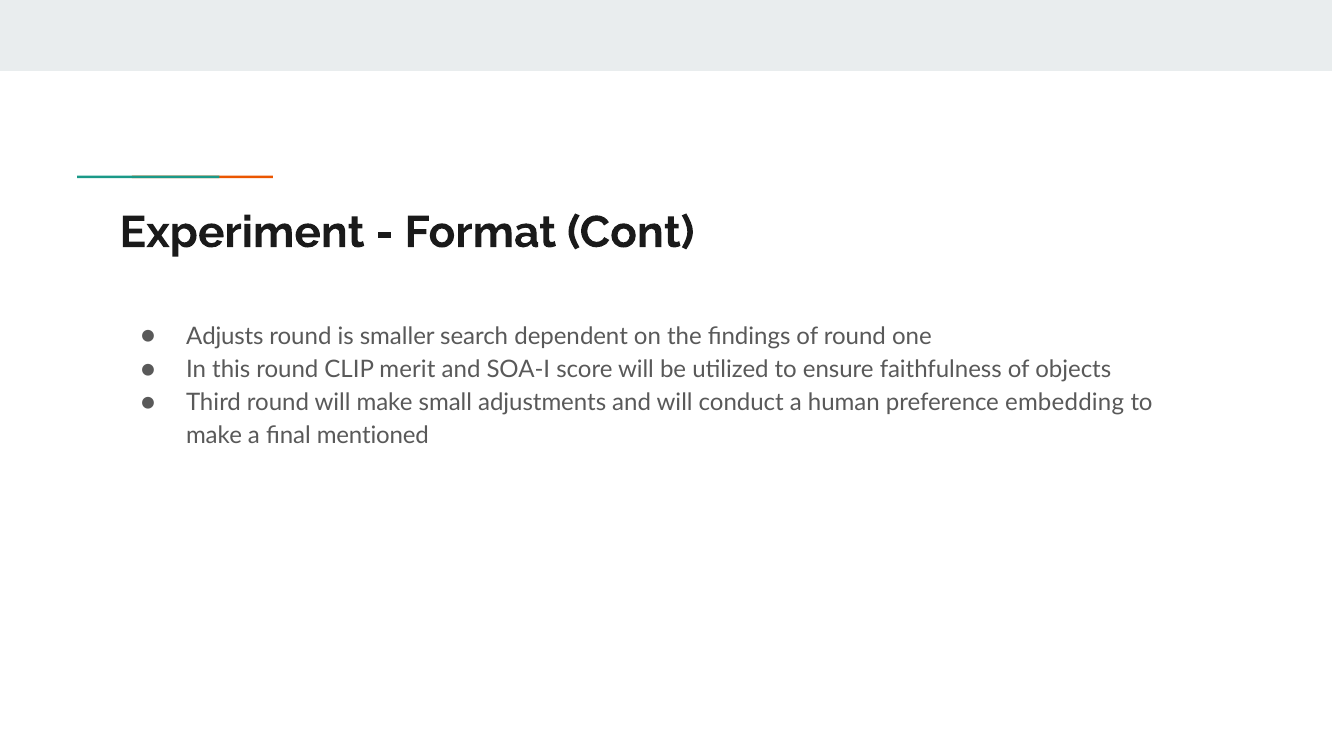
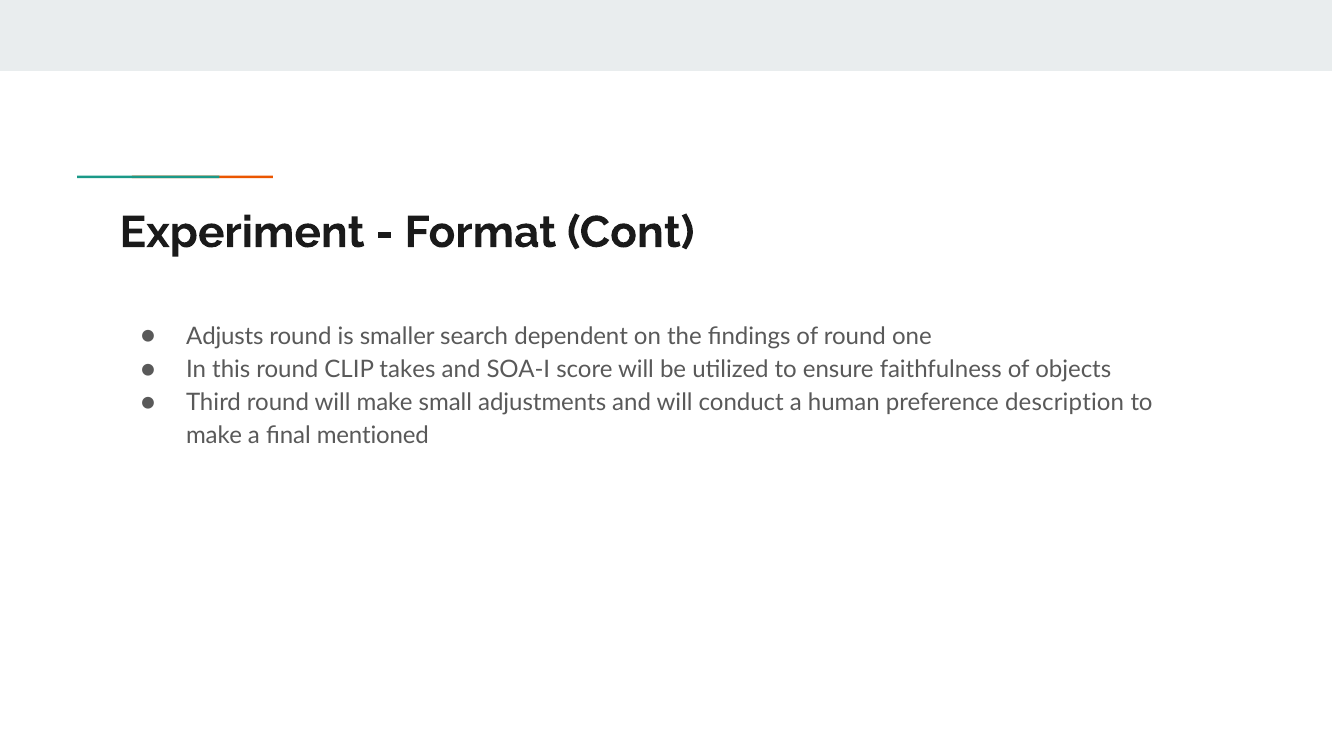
merit: merit -> takes
embedding: embedding -> description
